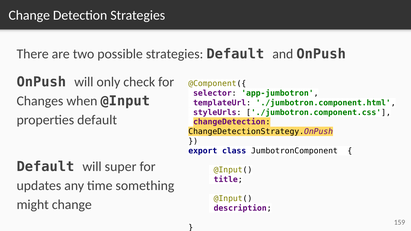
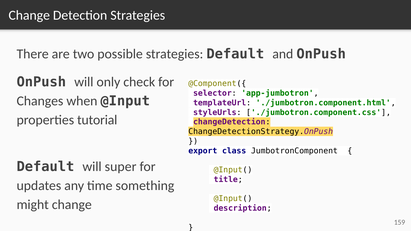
properties default: default -> tutorial
